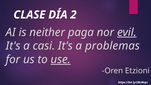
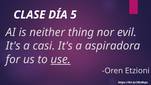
2: 2 -> 5
paga: paga -> thing
evil underline: present -> none
problemas: problemas -> aspiradora
